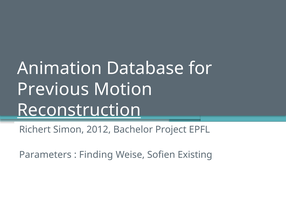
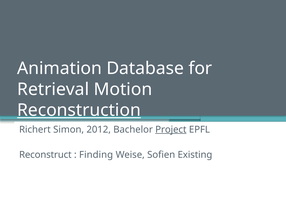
Previous: Previous -> Retrieval
Project underline: none -> present
Parameters: Parameters -> Reconstruct
